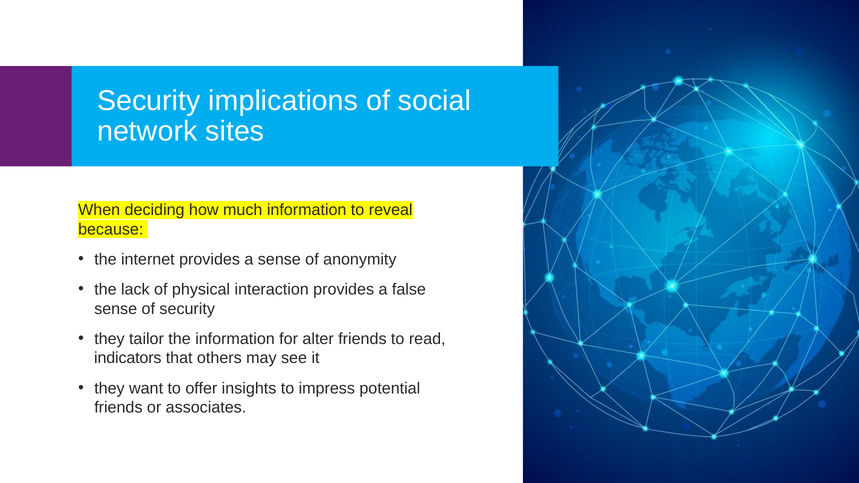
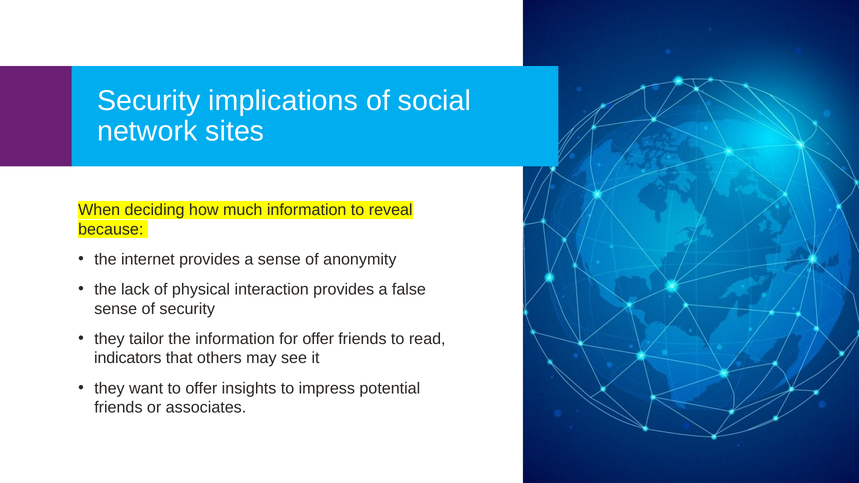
for alter: alter -> offer
